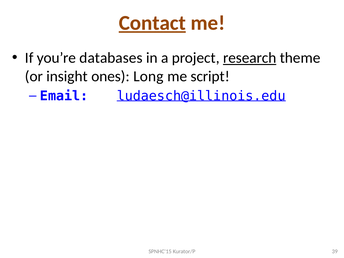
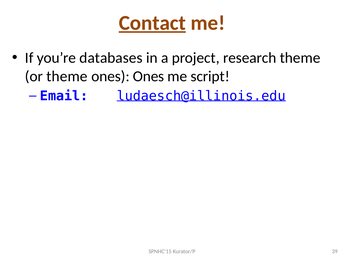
research underline: present -> none
or insight: insight -> theme
ones Long: Long -> Ones
